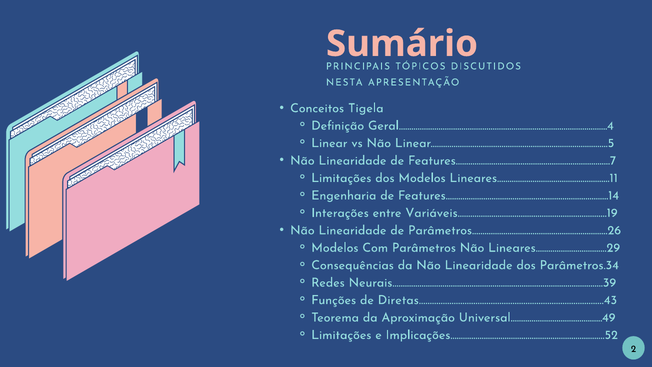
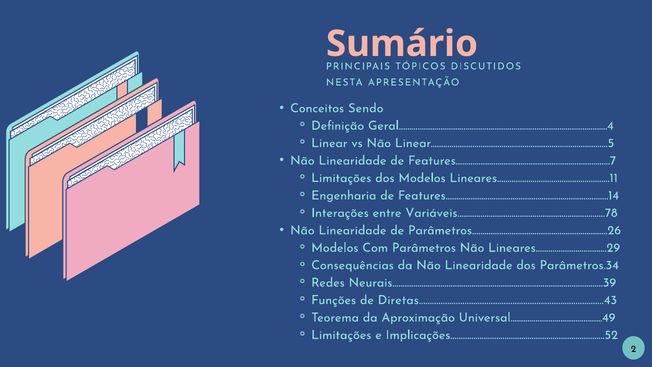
Tigela: Tigela -> Sendo
Variáveis.......................................................................19: Variáveis.......................................................................19 -> Variáveis.......................................................................78
